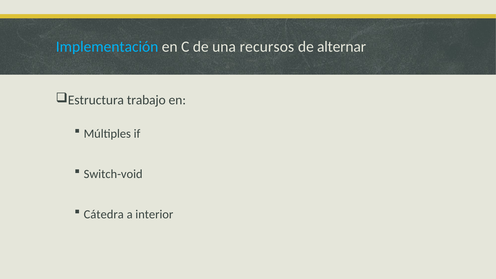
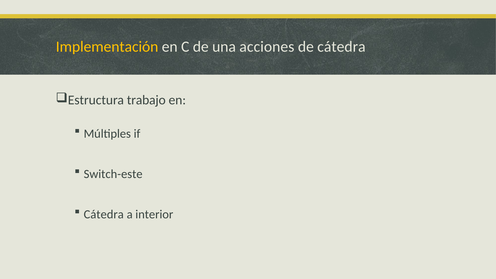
Implementación colour: light blue -> yellow
recursos: recursos -> acciones
de alternar: alternar -> cátedra
Switch-void: Switch-void -> Switch-este
